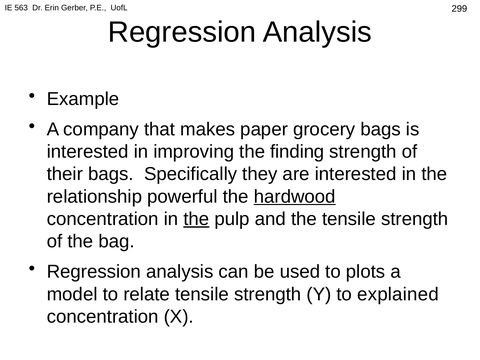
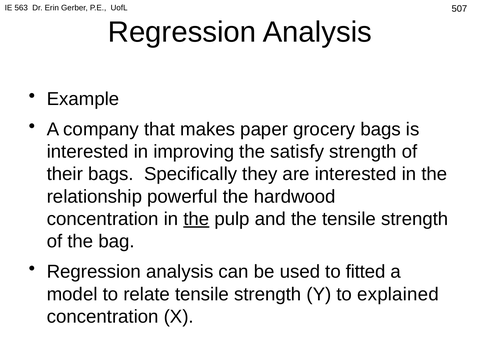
299: 299 -> 507
finding: finding -> satisfy
hardwood underline: present -> none
plots: plots -> fitted
